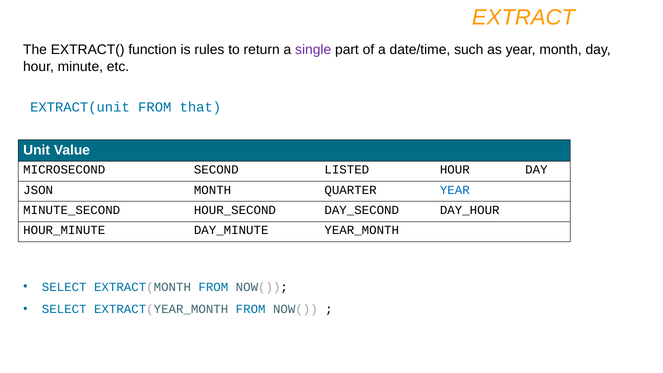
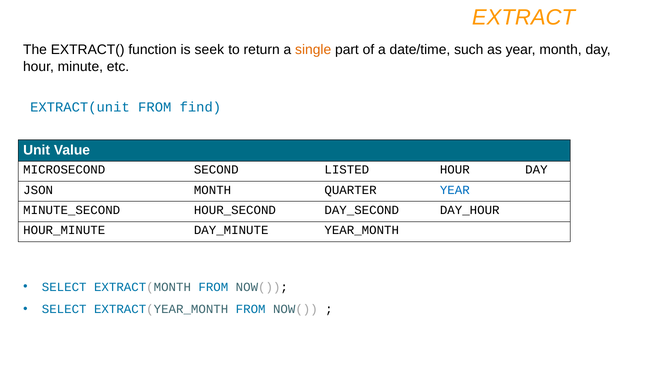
rules: rules -> seek
single colour: purple -> orange
that: that -> find
